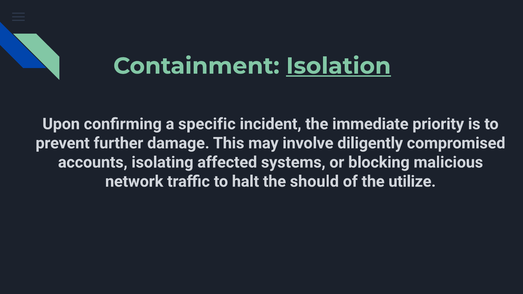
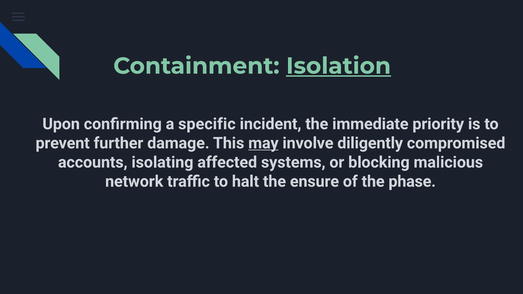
may underline: none -> present
should: should -> ensure
utilize: utilize -> phase
